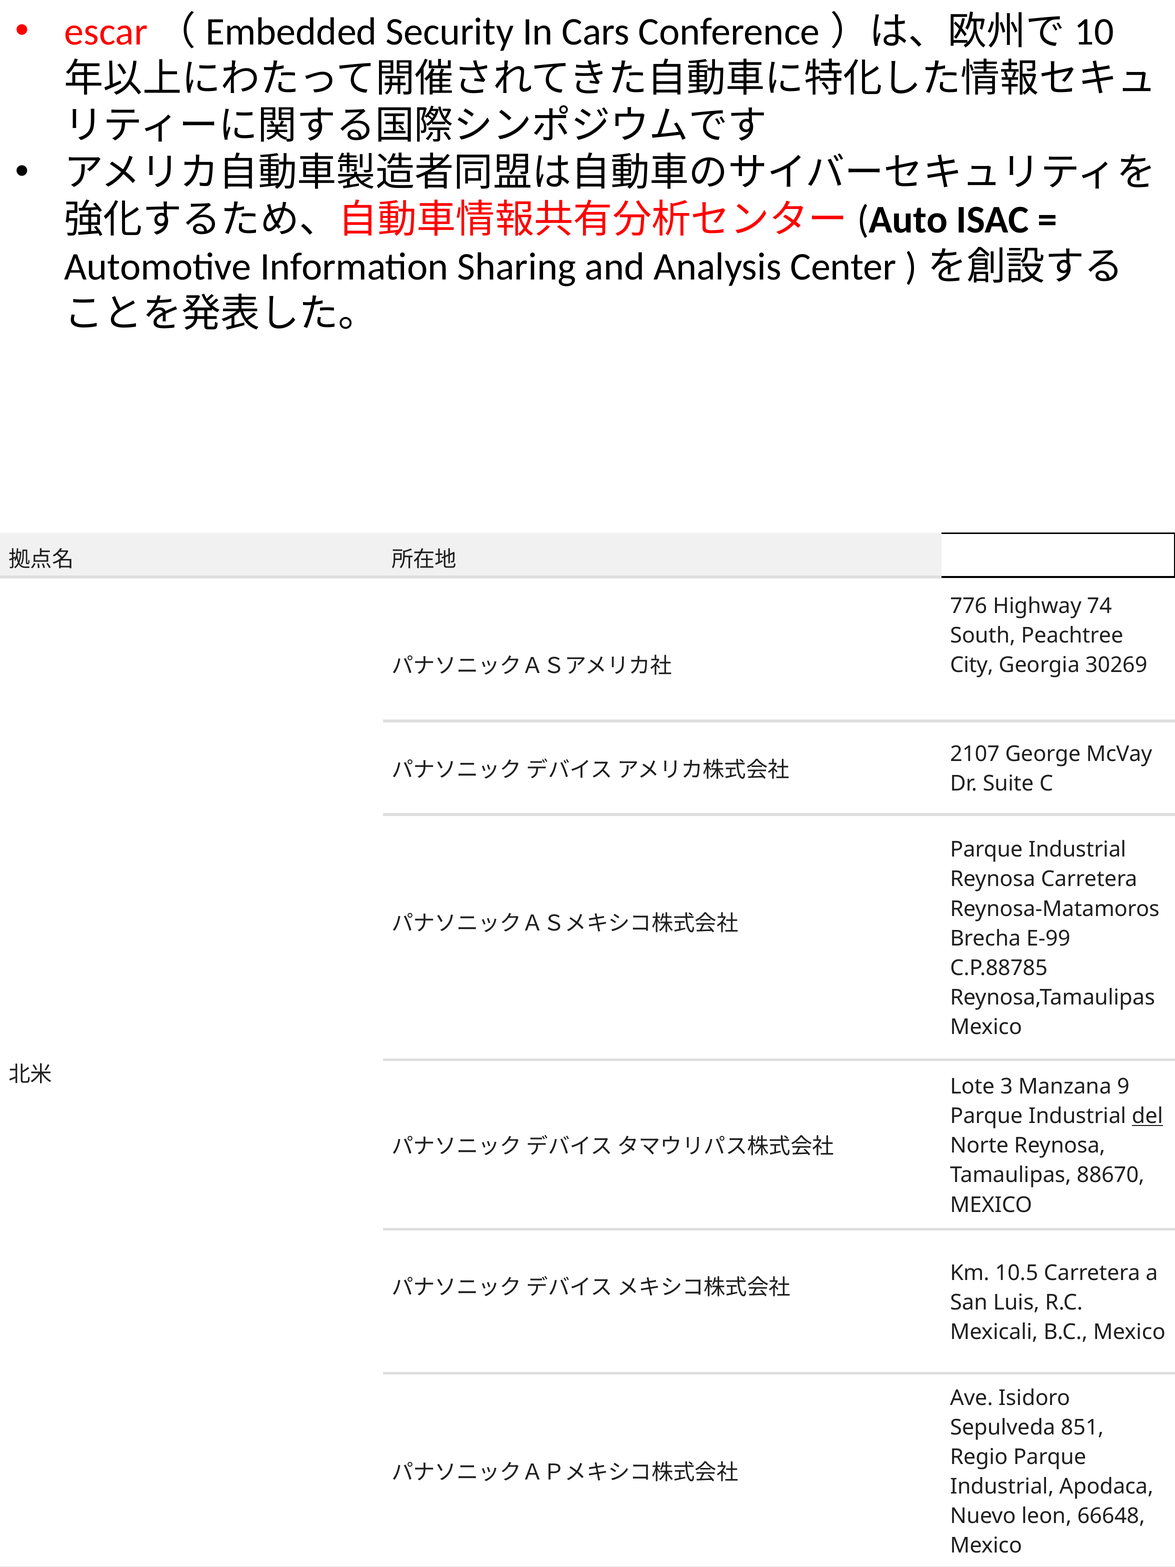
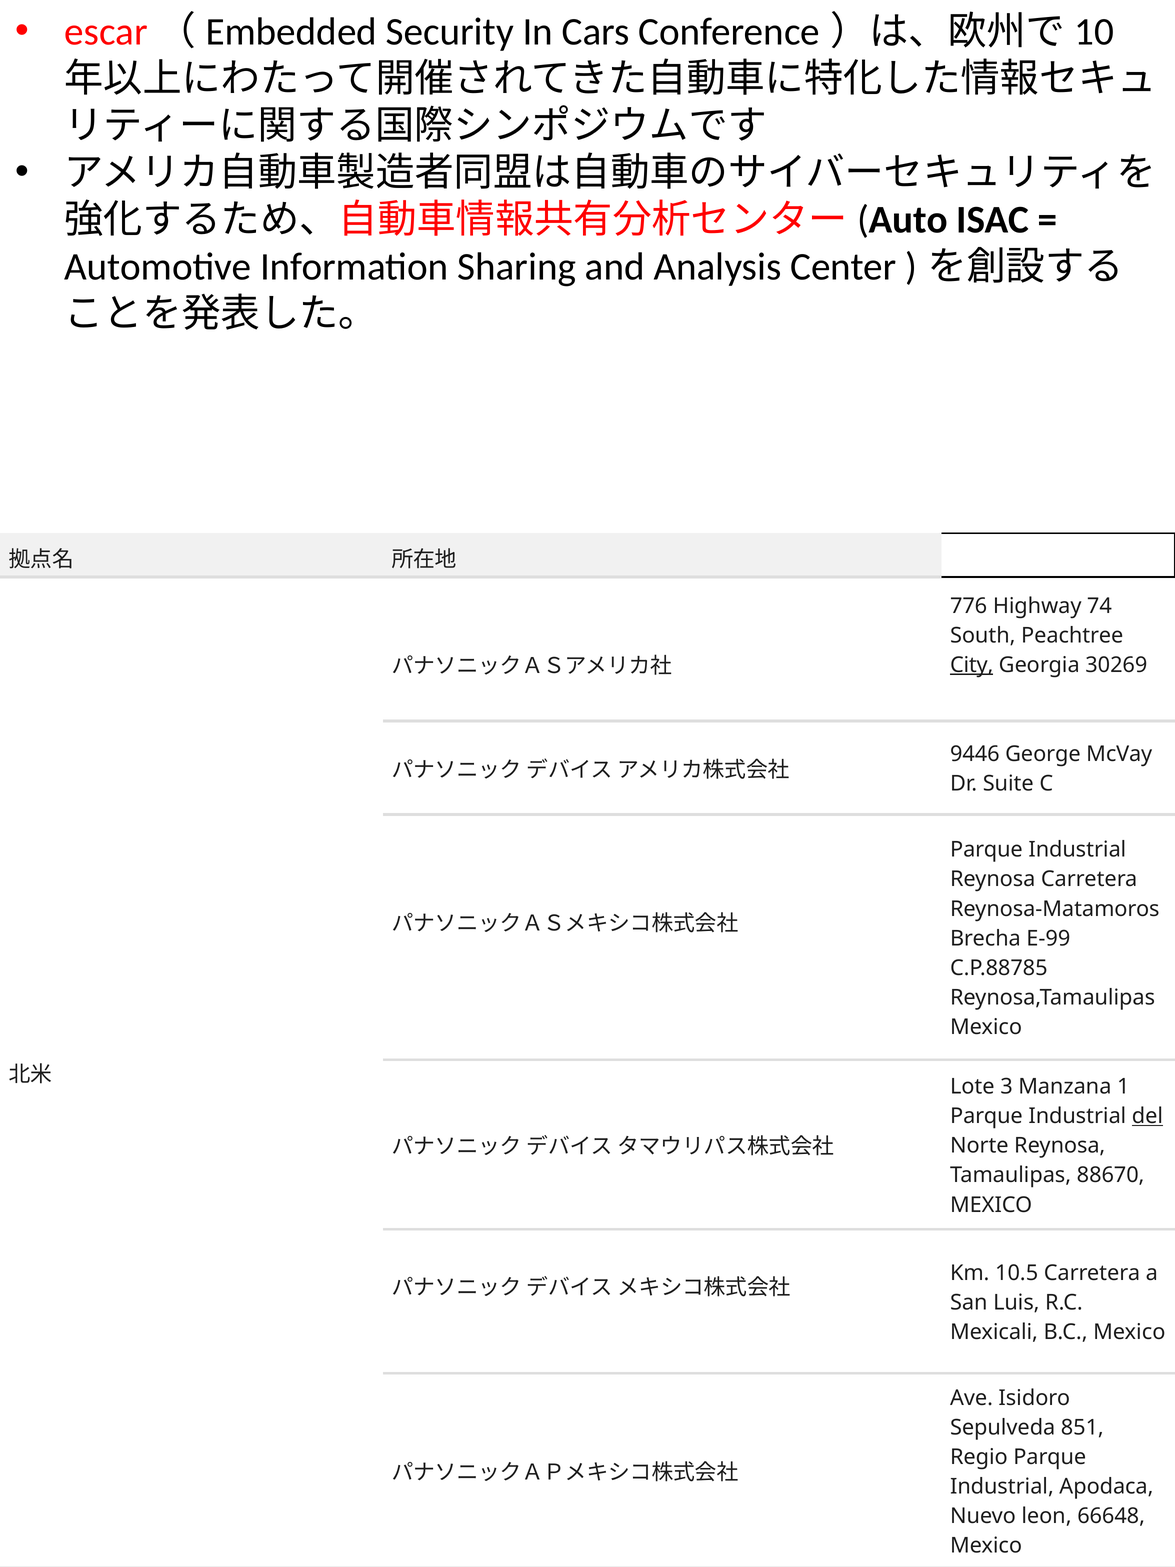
City underline: none -> present
2107: 2107 -> 9446
9: 9 -> 1
